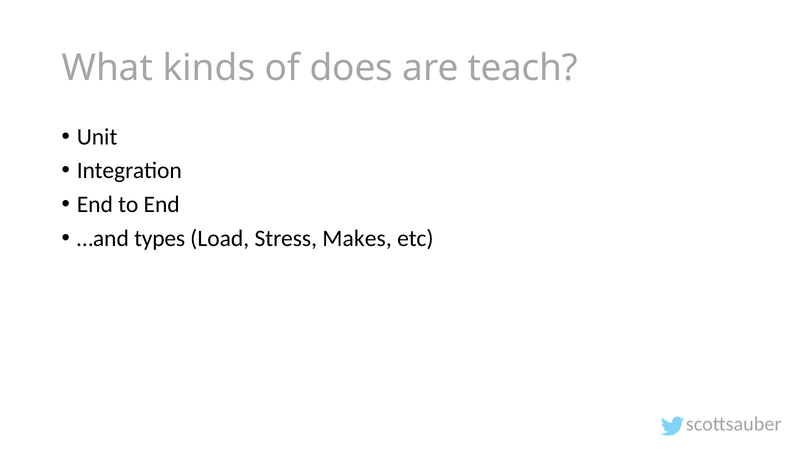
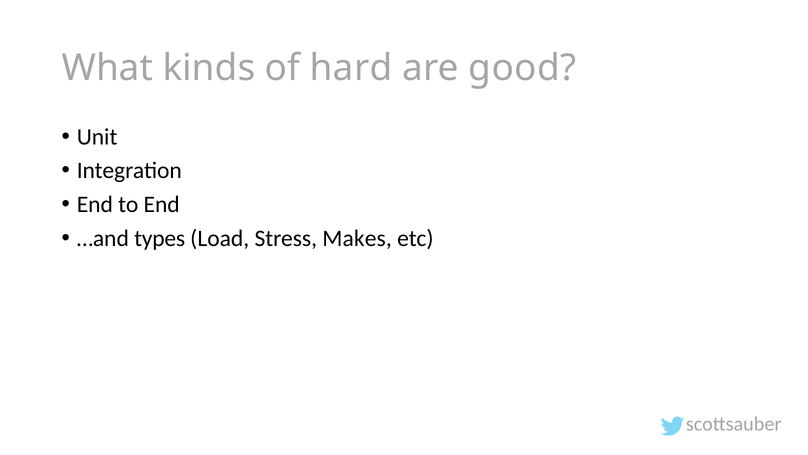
does: does -> hard
teach: teach -> good
